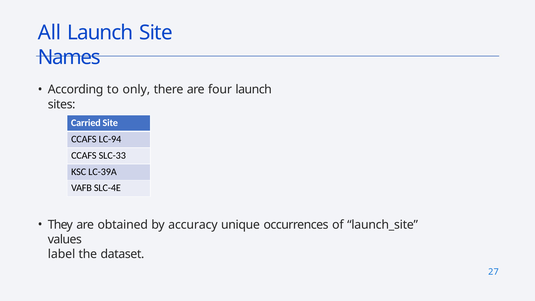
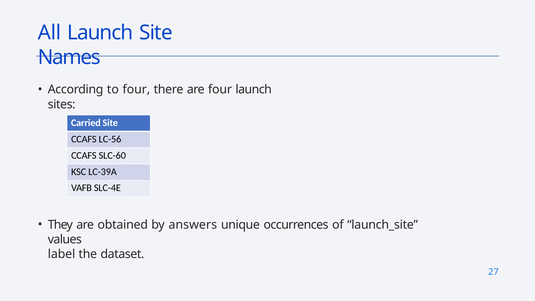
to only: only -> four
LC-94: LC-94 -> LC-56
SLC-33: SLC-33 -> SLC-60
accuracy: accuracy -> answers
